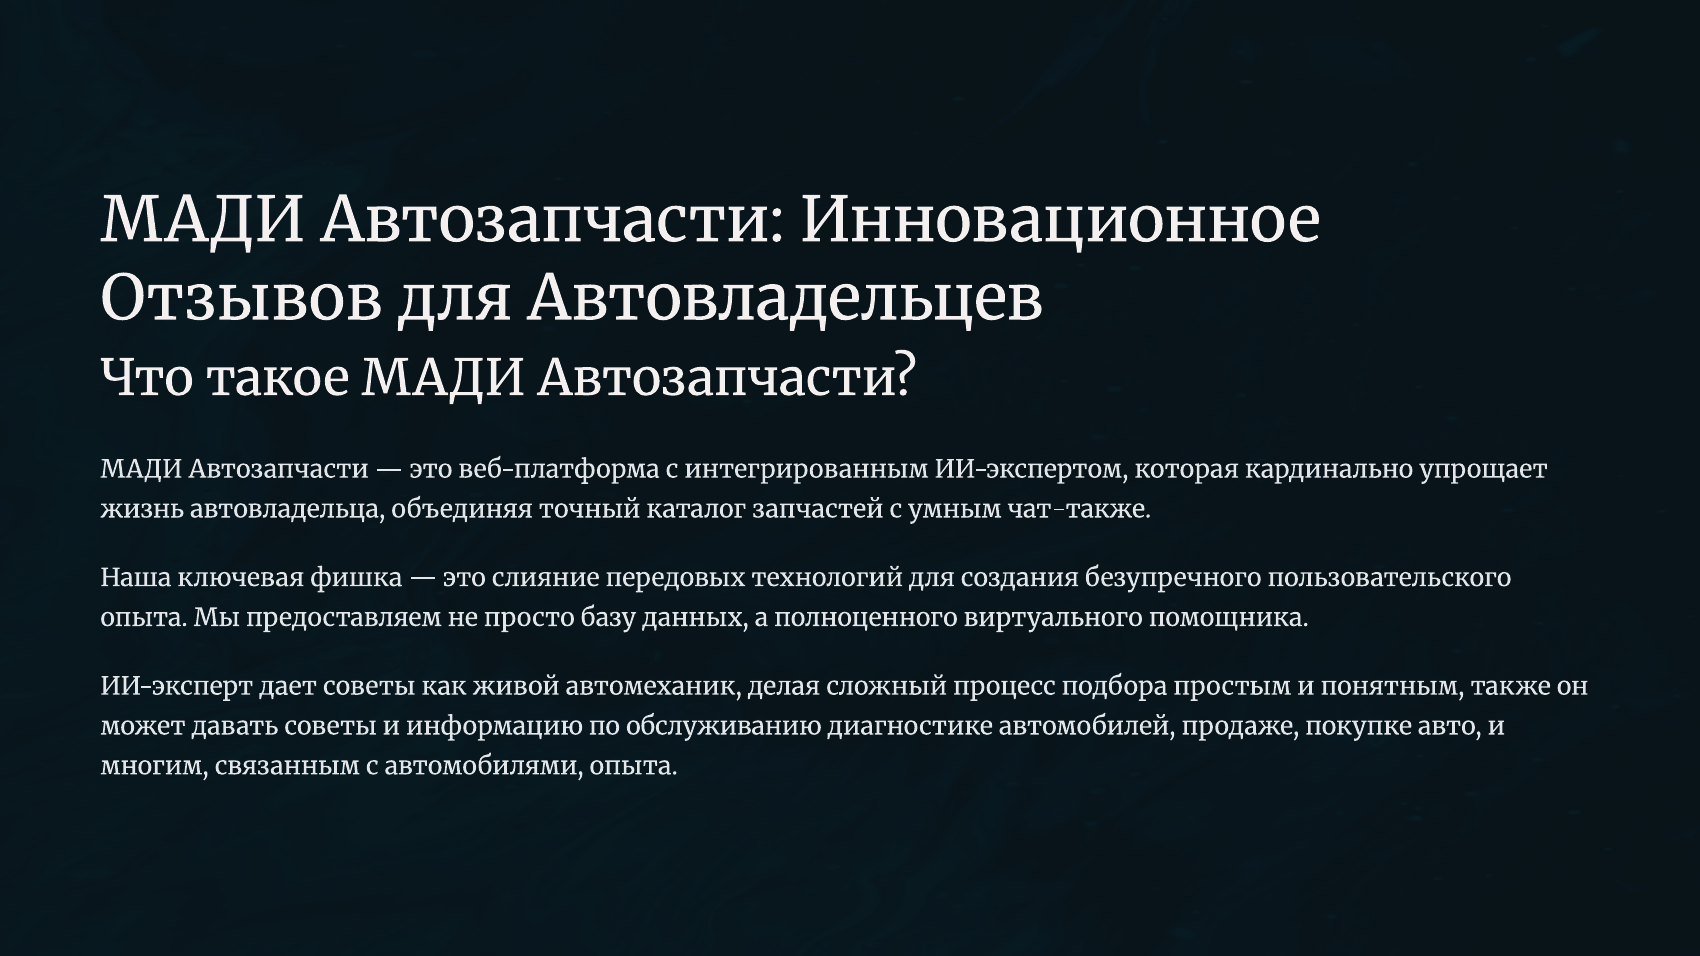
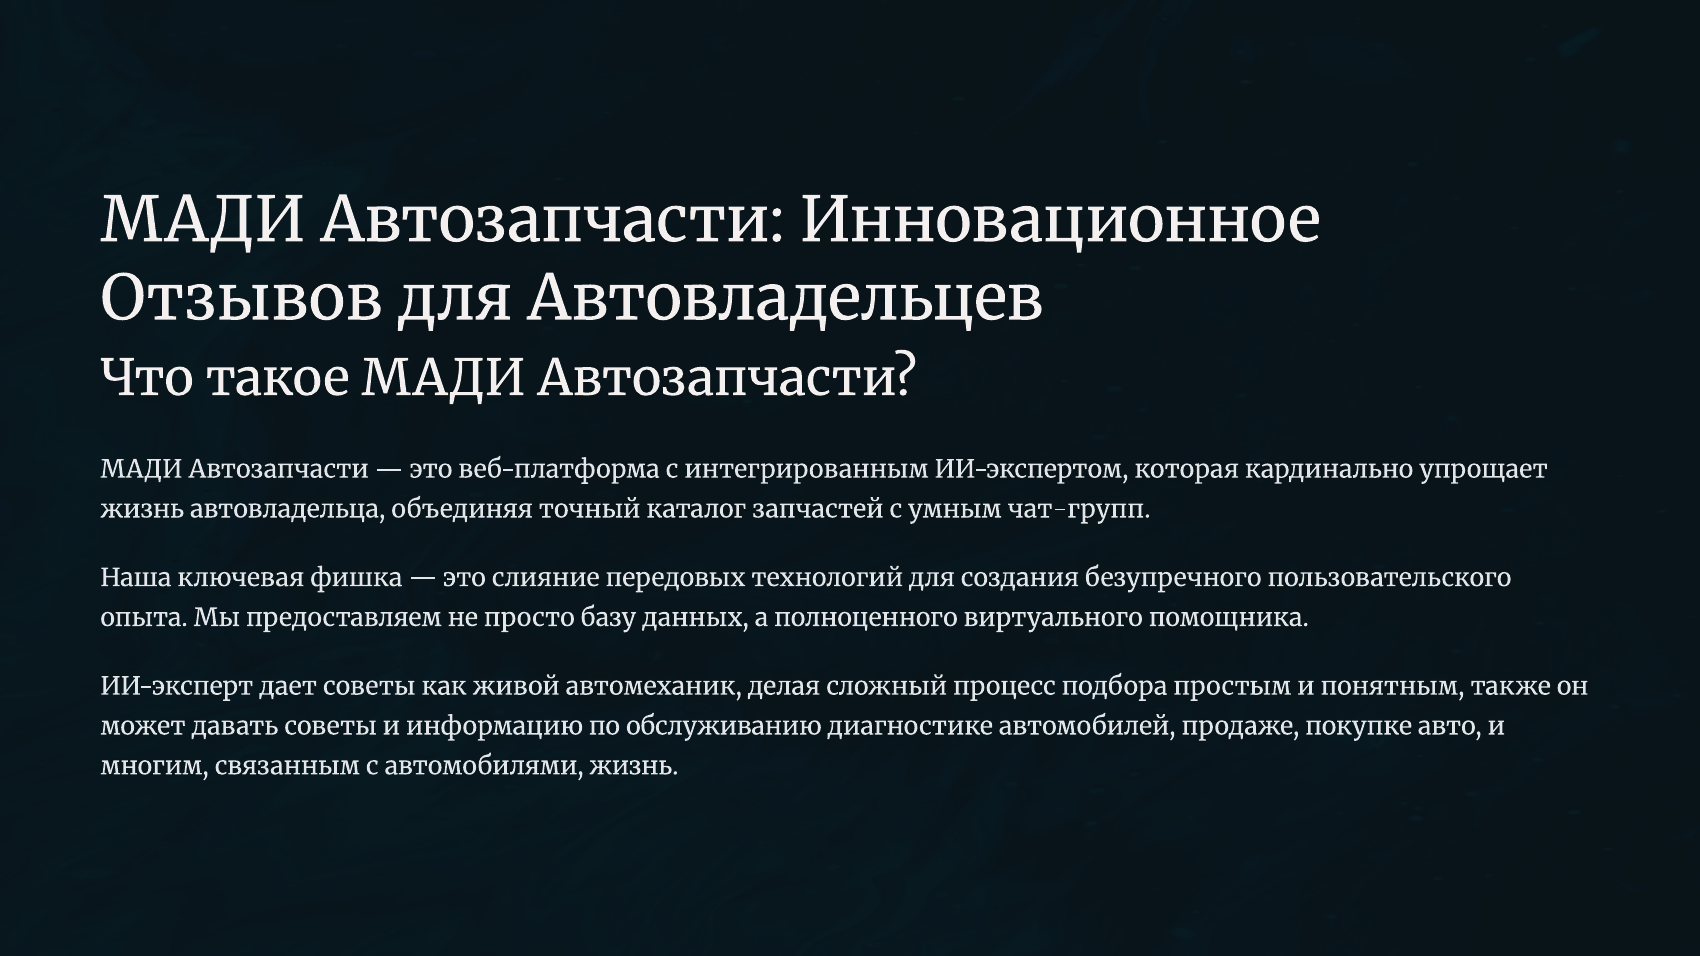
чат-также: чат-также -> чат-групп
автомобилями опыта: опыта -> жизнь
